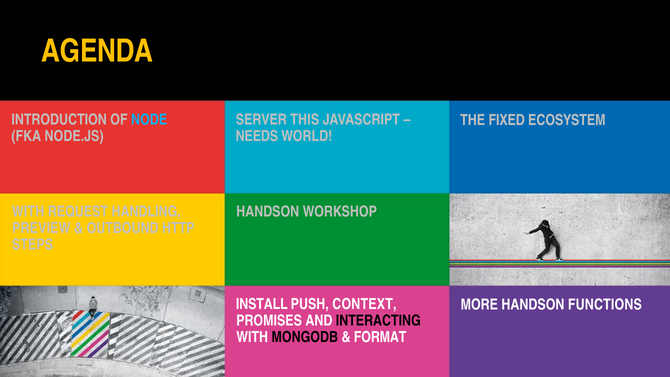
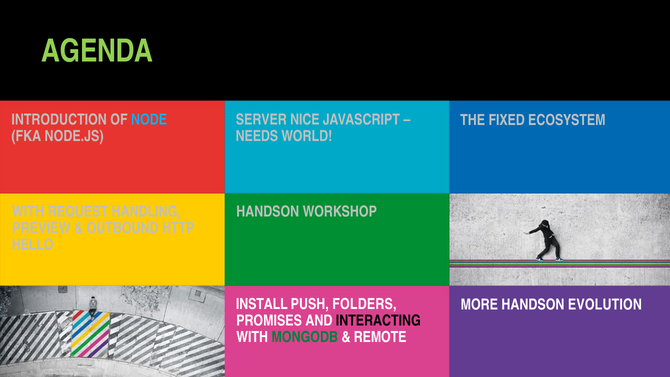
AGENDA colour: yellow -> light green
THIS: THIS -> NICE
STEPS: STEPS -> HELLO
CONTEXT: CONTEXT -> FOLDERS
FUNCTIONS: FUNCTIONS -> EVOLUTION
MONGODB colour: black -> green
FORMAT: FORMAT -> REMOTE
